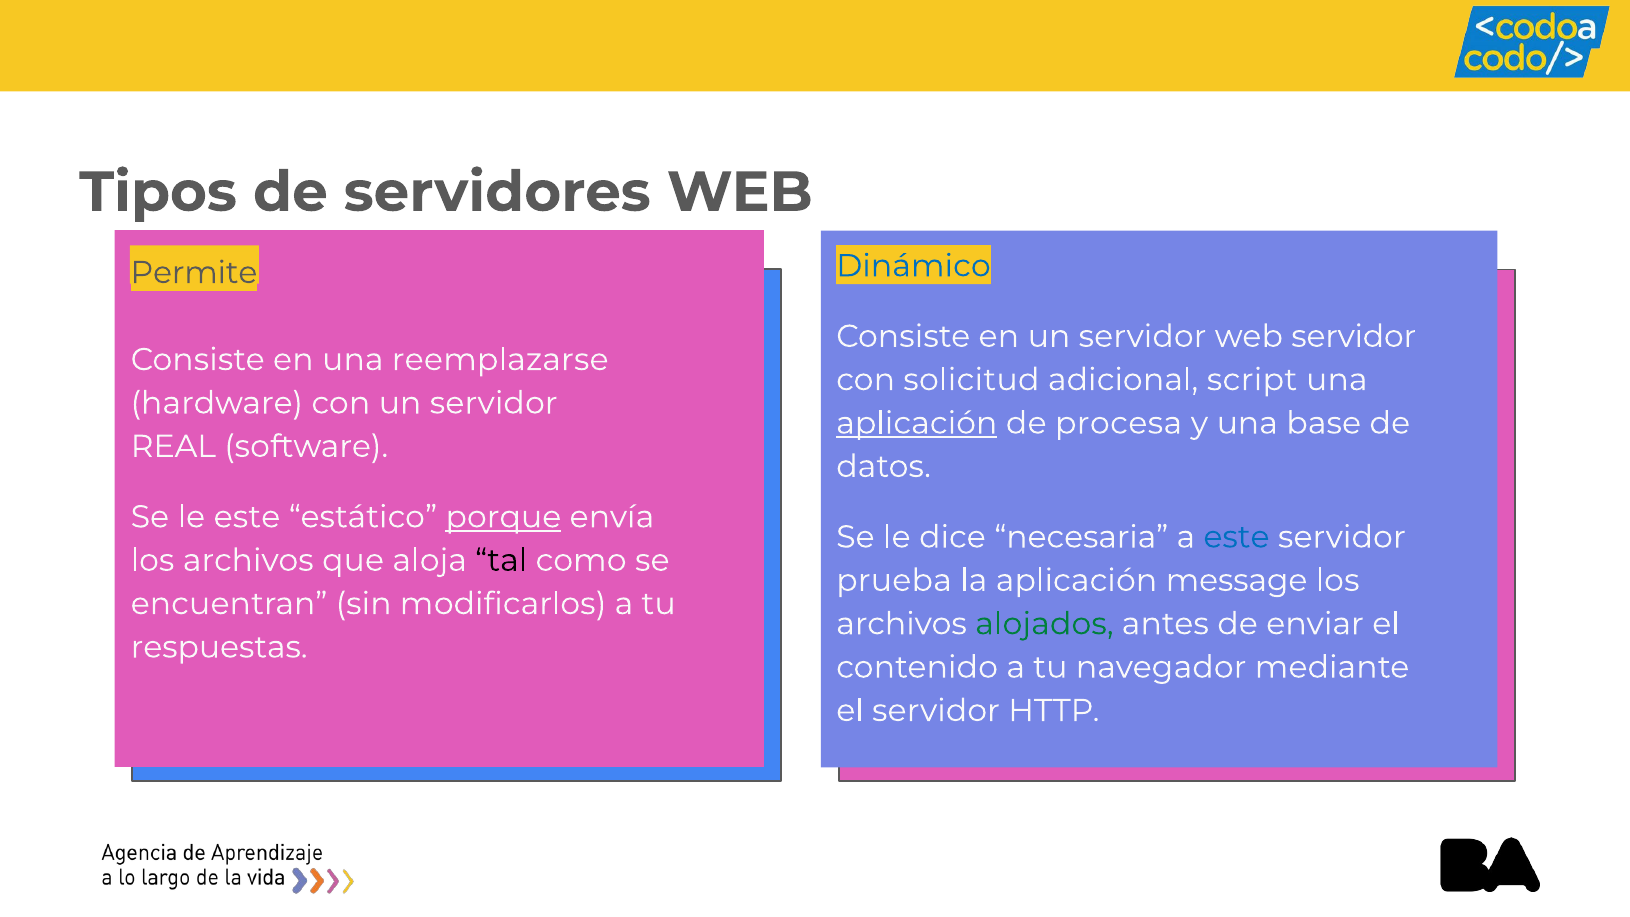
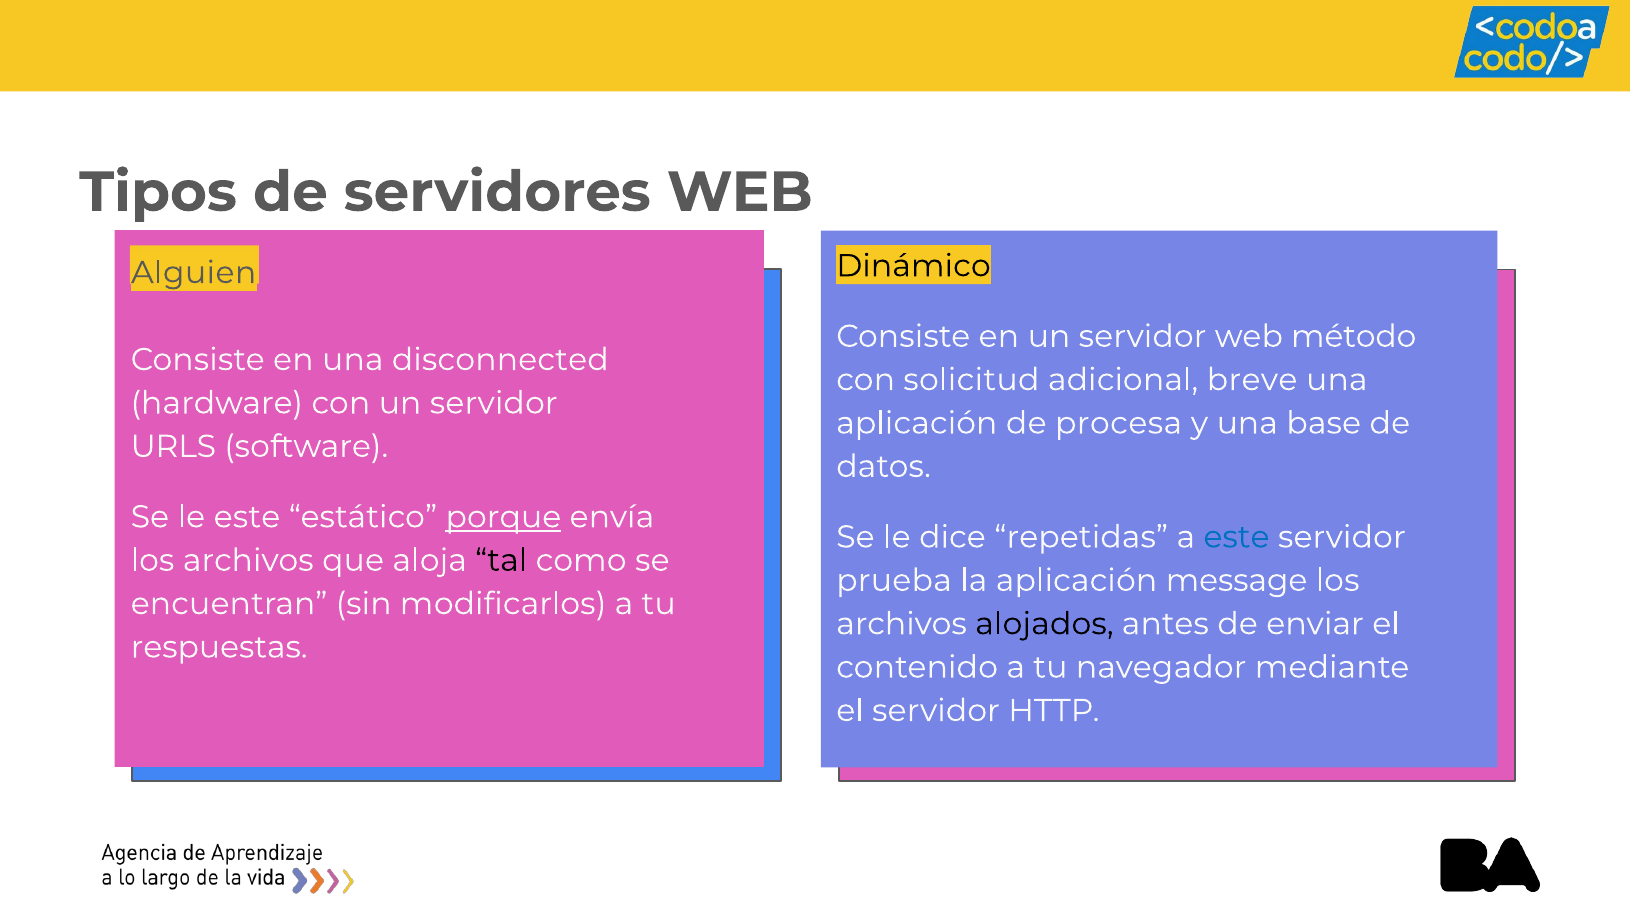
Dinámico colour: blue -> black
Permite: Permite -> Alguien
web servidor: servidor -> método
reemplazarse: reemplazarse -> disconnected
script: script -> breve
aplicación at (917, 423) underline: present -> none
REAL: REAL -> URLS
necesaria: necesaria -> repetidas
alojados colour: green -> black
